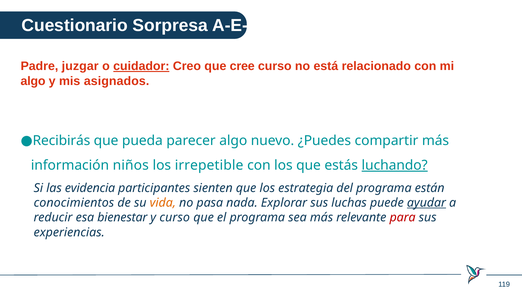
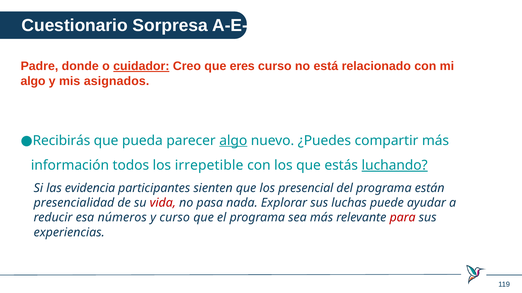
juzgar: juzgar -> donde
cree: cree -> eres
algo at (233, 141) underline: none -> present
niños: niños -> todos
estrategia: estrategia -> presencial
conocimientos: conocimientos -> presencialidad
vida colour: orange -> red
ayudar underline: present -> none
bienestar: bienestar -> números
